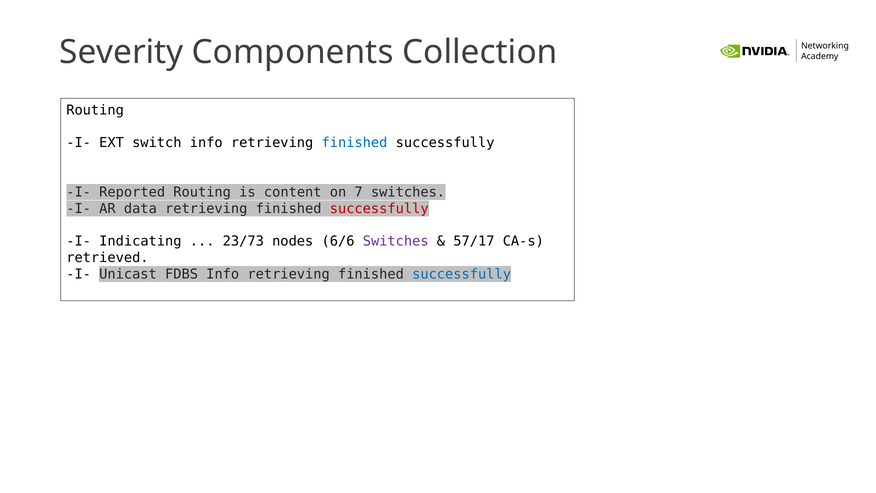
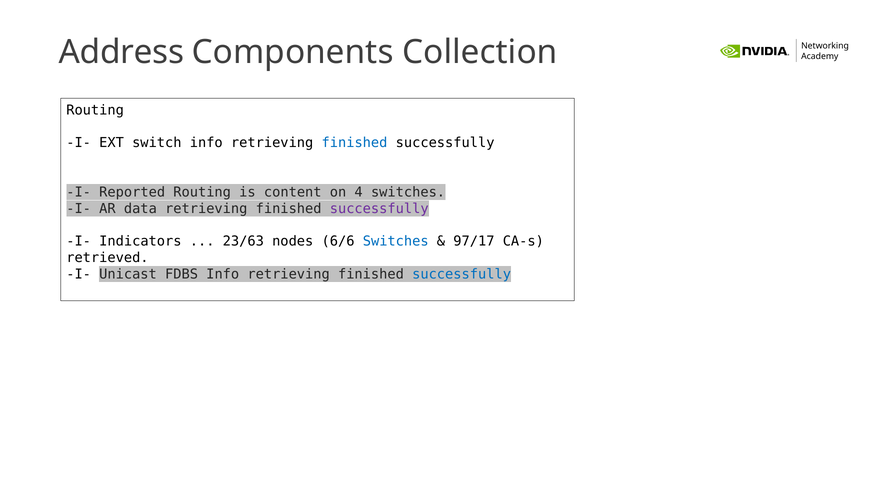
Severity: Severity -> Address
7: 7 -> 4
successfully at (379, 208) colour: red -> purple
Indicating: Indicating -> Indicators
23/73: 23/73 -> 23/63
Switches at (396, 241) colour: purple -> blue
57/17: 57/17 -> 97/17
